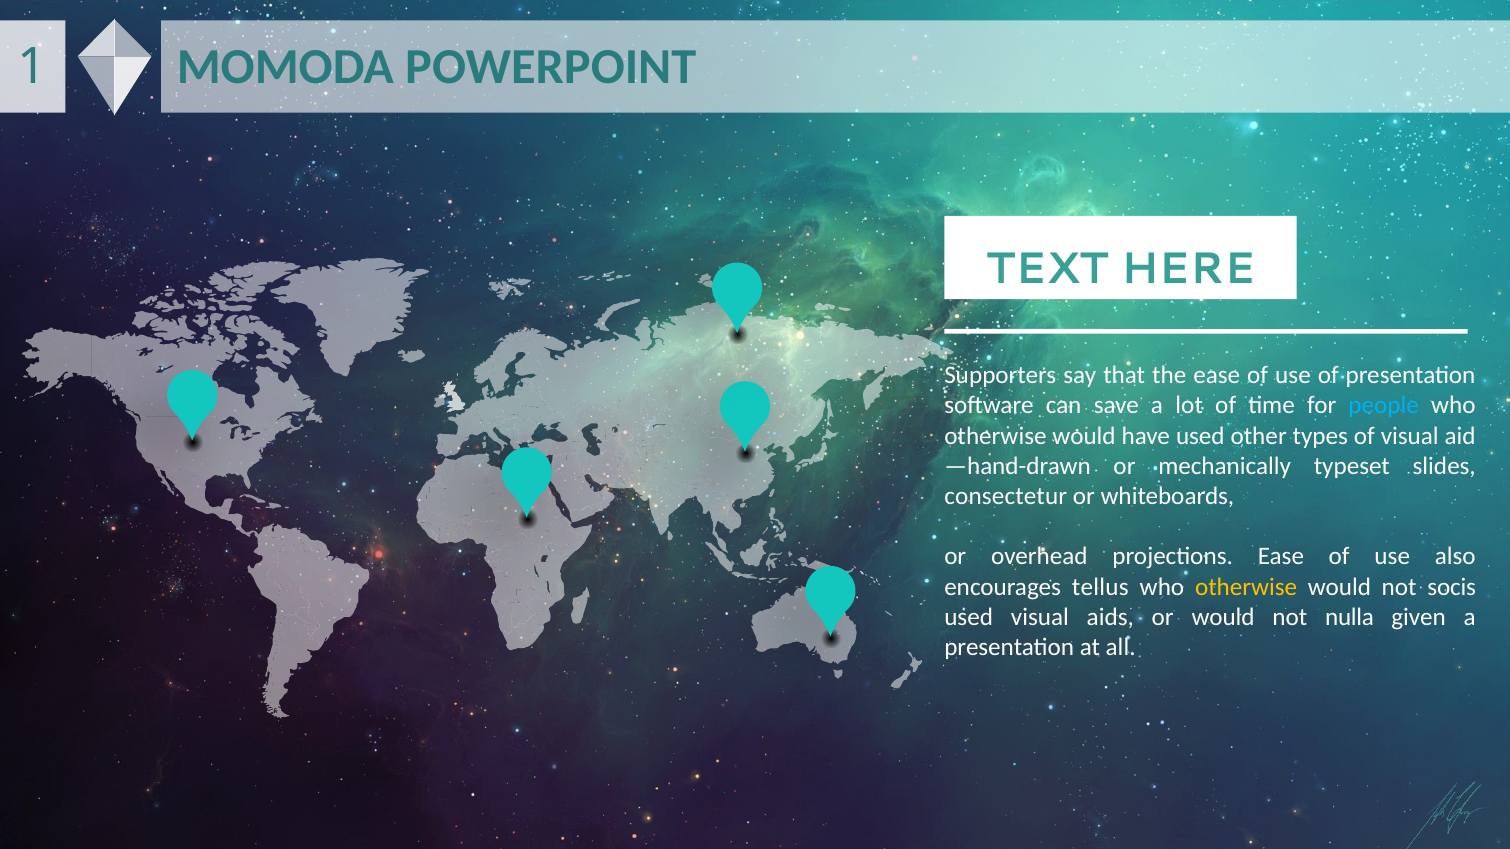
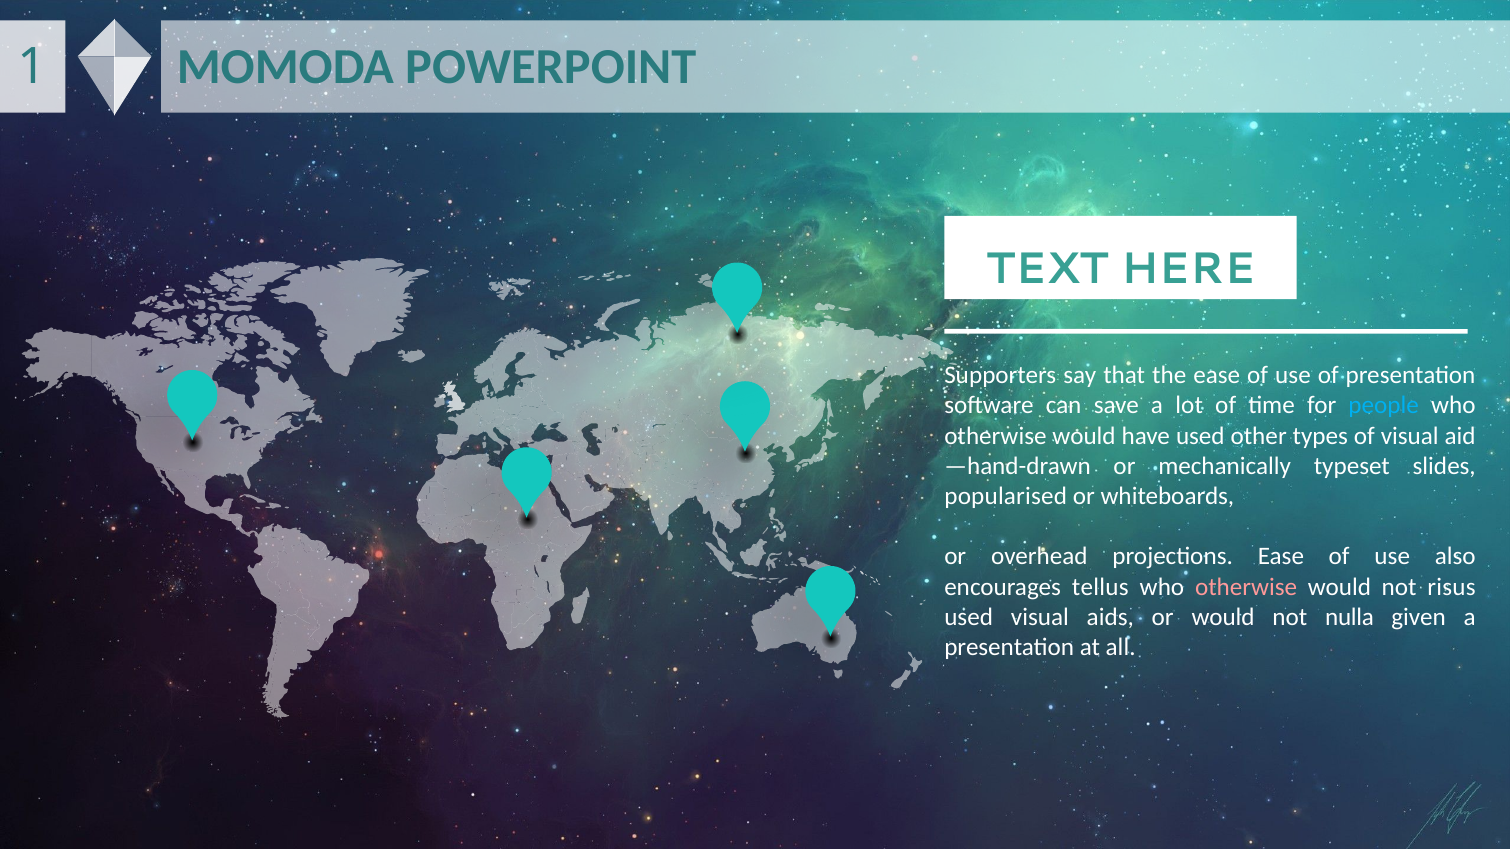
consectetur: consectetur -> popularised
otherwise at (1246, 587) colour: yellow -> pink
socis: socis -> risus
